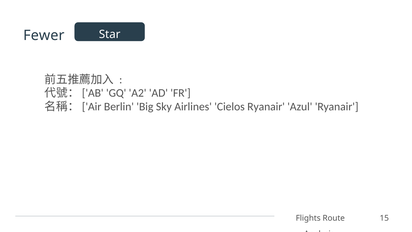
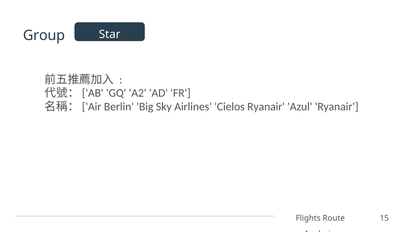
Fewer: Fewer -> Group
